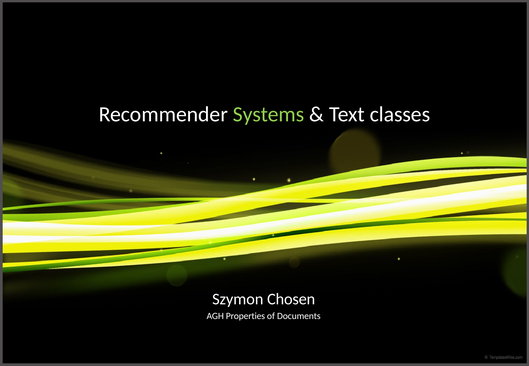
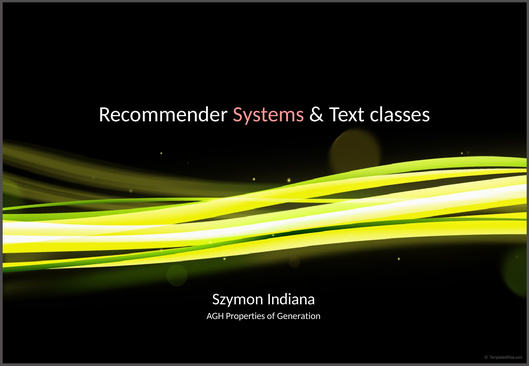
Systems colour: light green -> pink
Chosen: Chosen -> Indiana
Documents: Documents -> Generation
